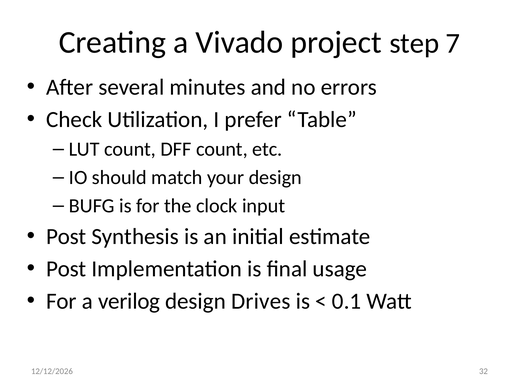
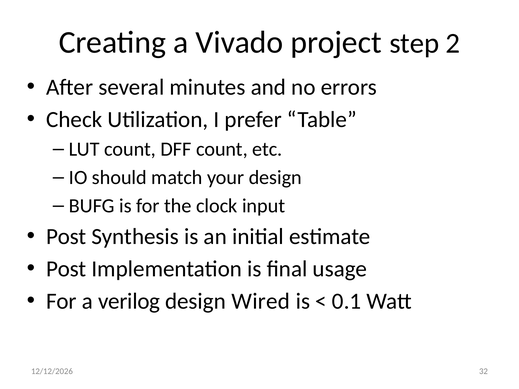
7: 7 -> 2
Drives: Drives -> Wired
